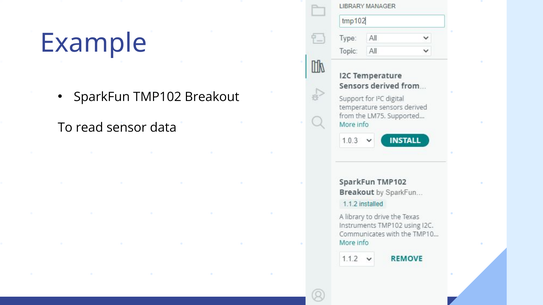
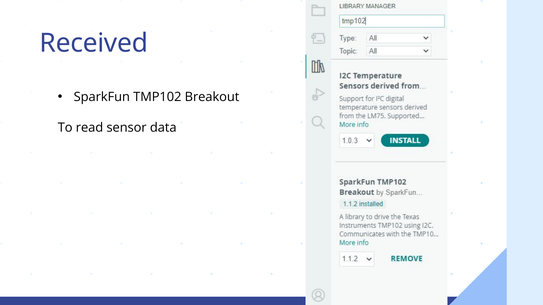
Example: Example -> Received
